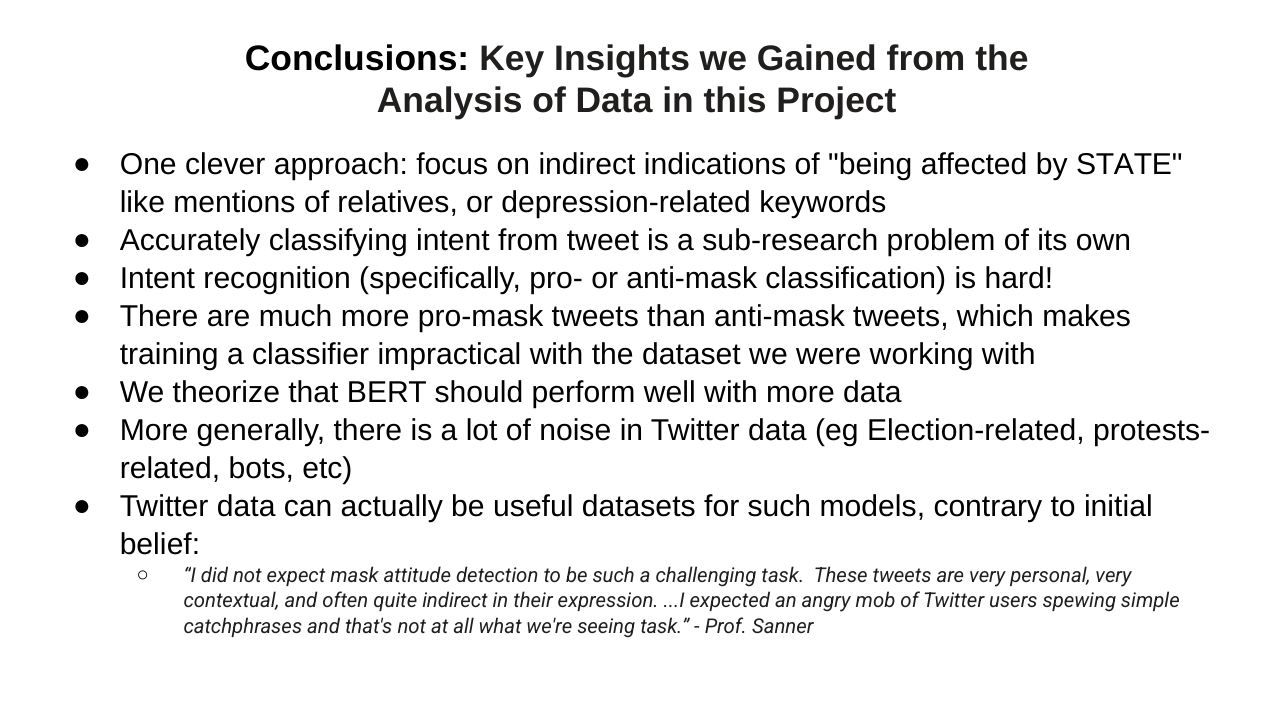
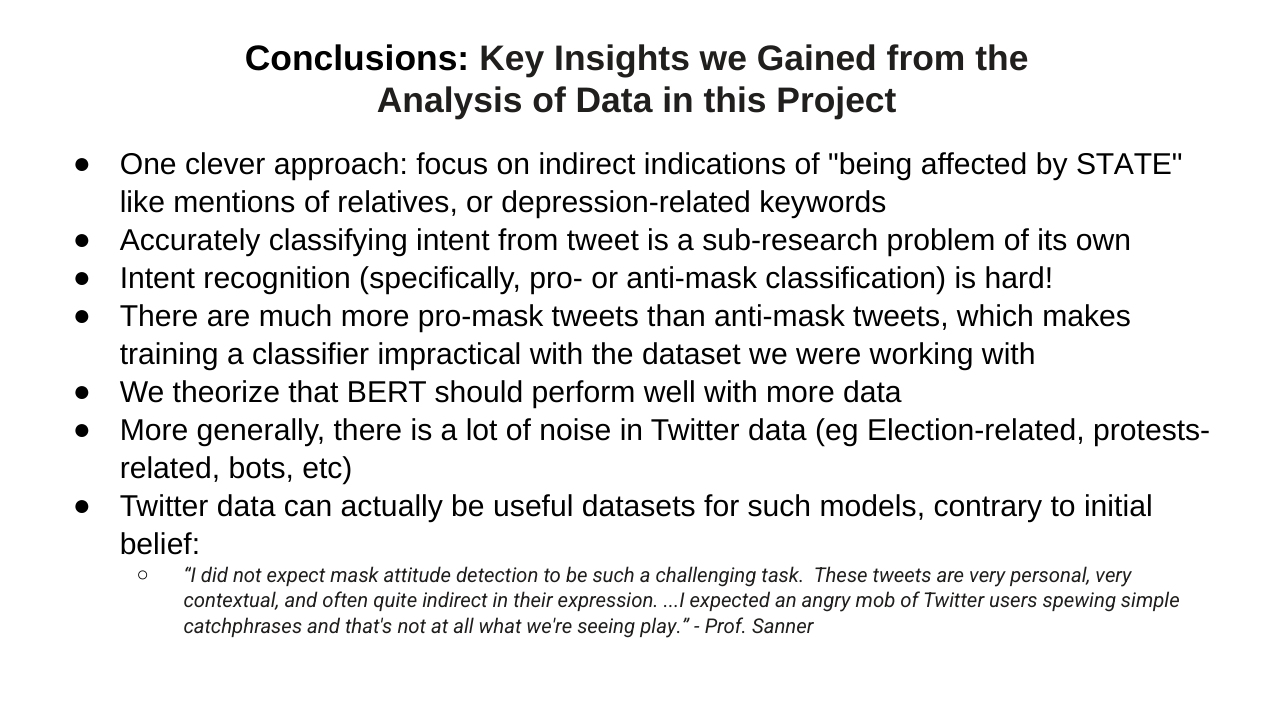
seeing task: task -> play
